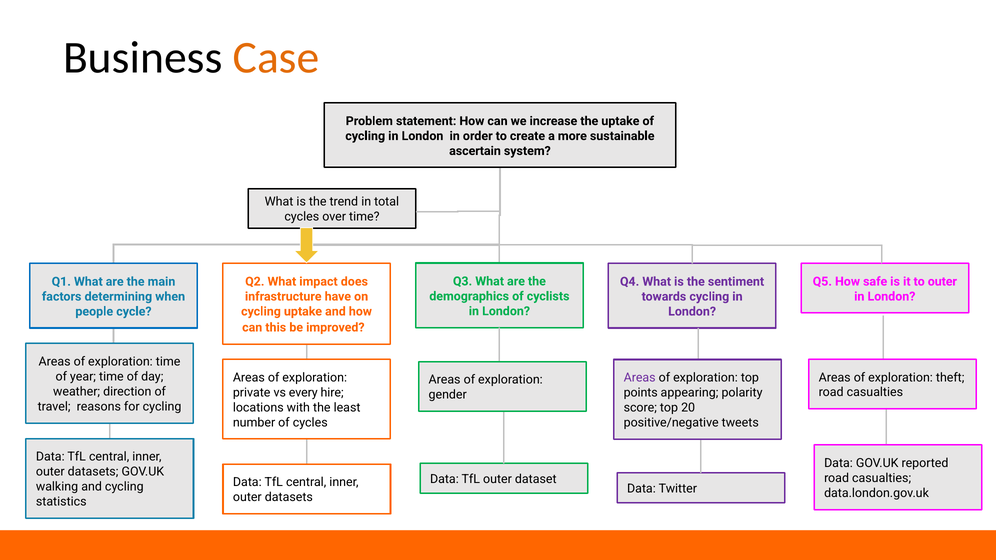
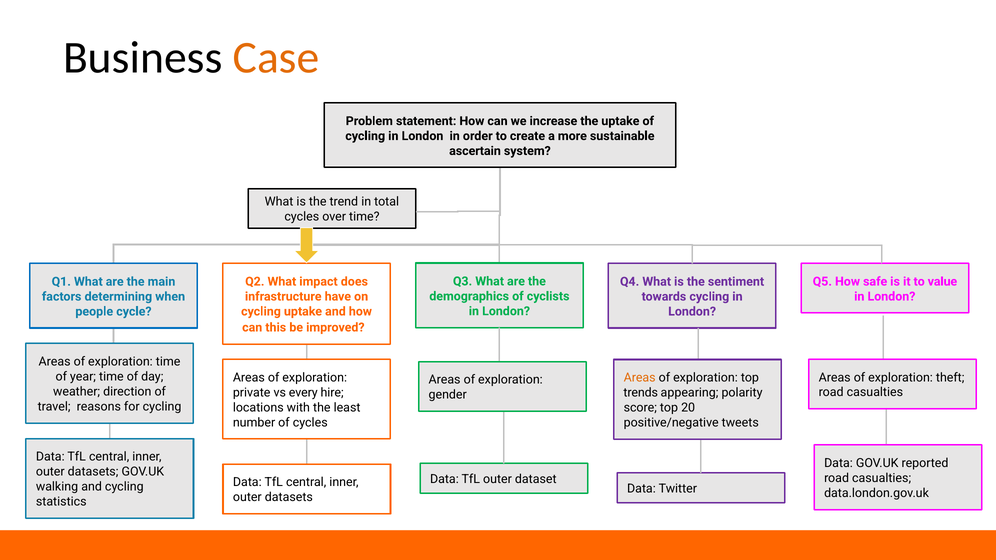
to outer: outer -> value
Areas at (640, 378) colour: purple -> orange
points: points -> trends
